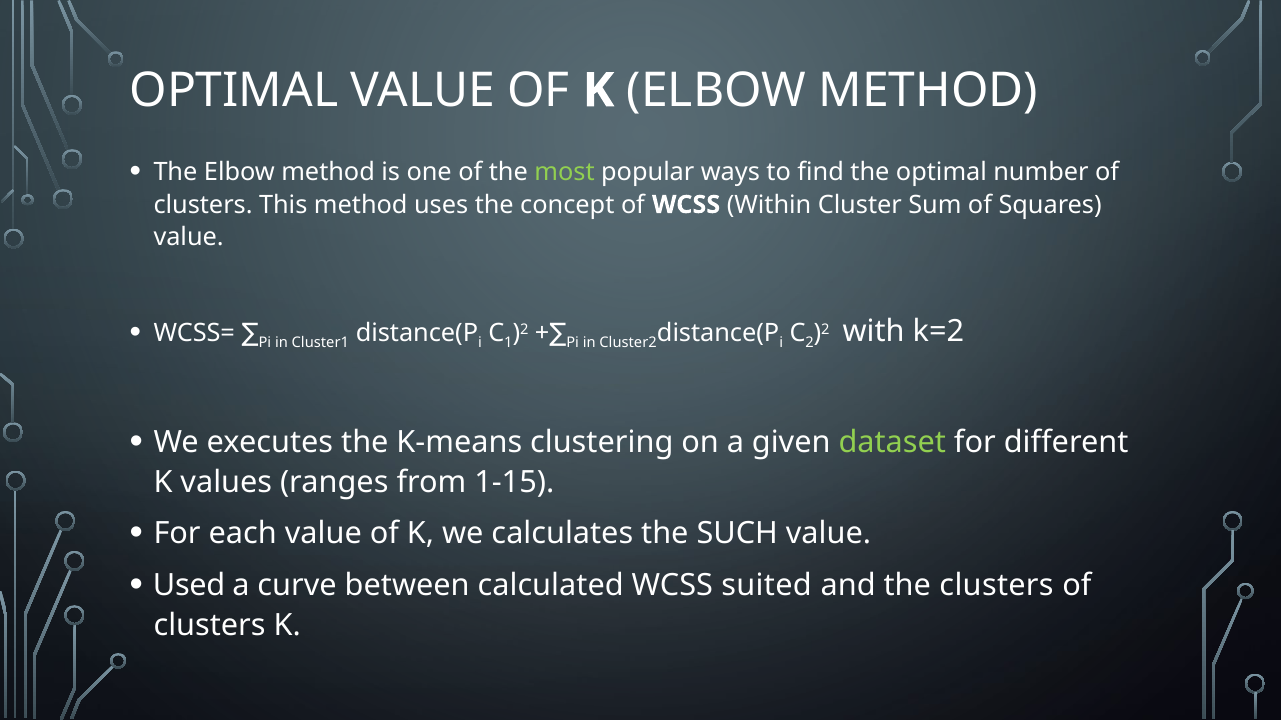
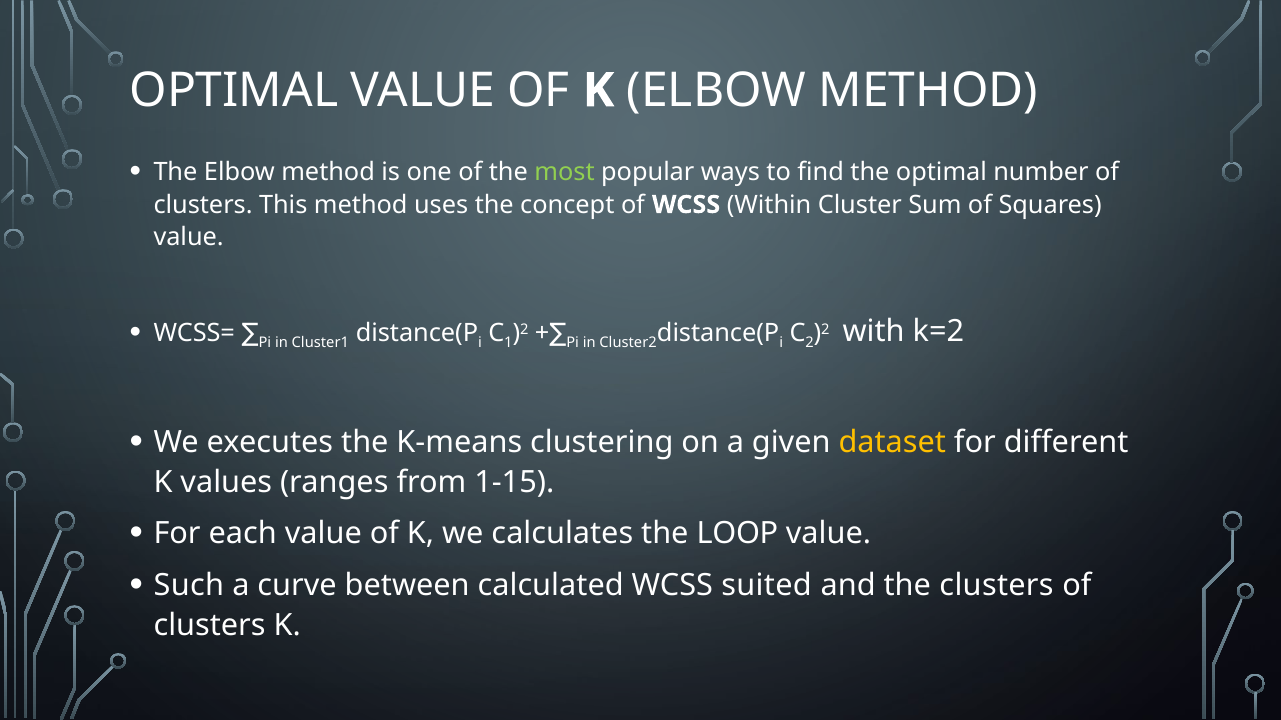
dataset colour: light green -> yellow
SUCH: SUCH -> LOOP
Used: Used -> Such
